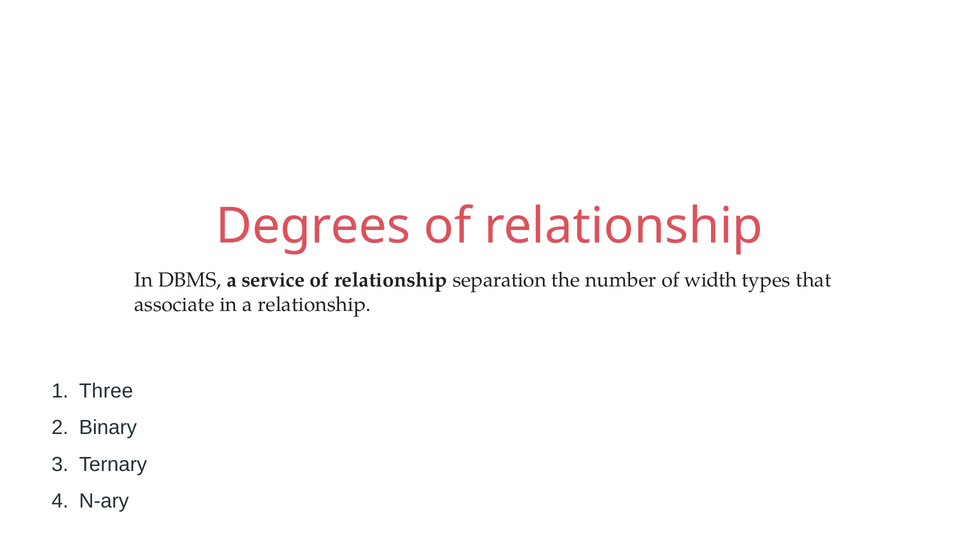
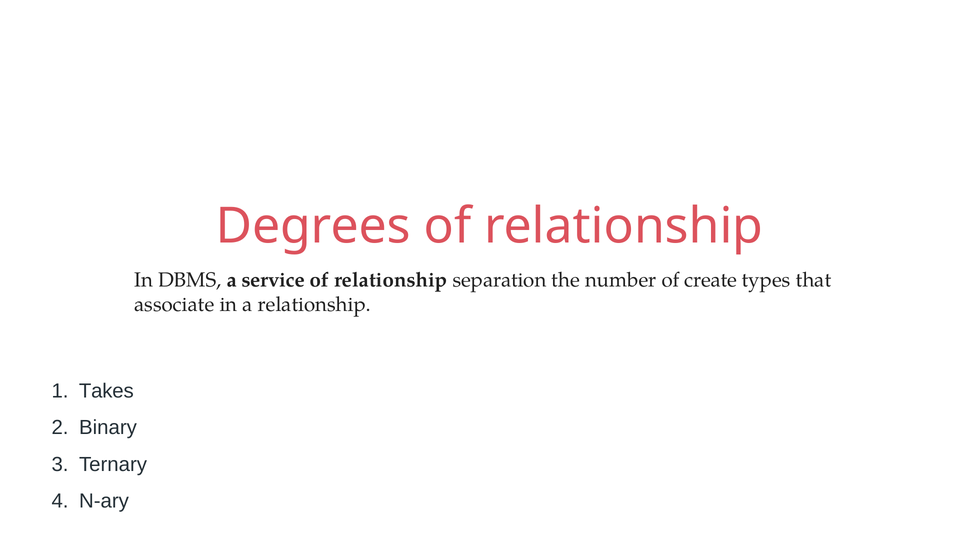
width: width -> create
Three: Three -> Takes
